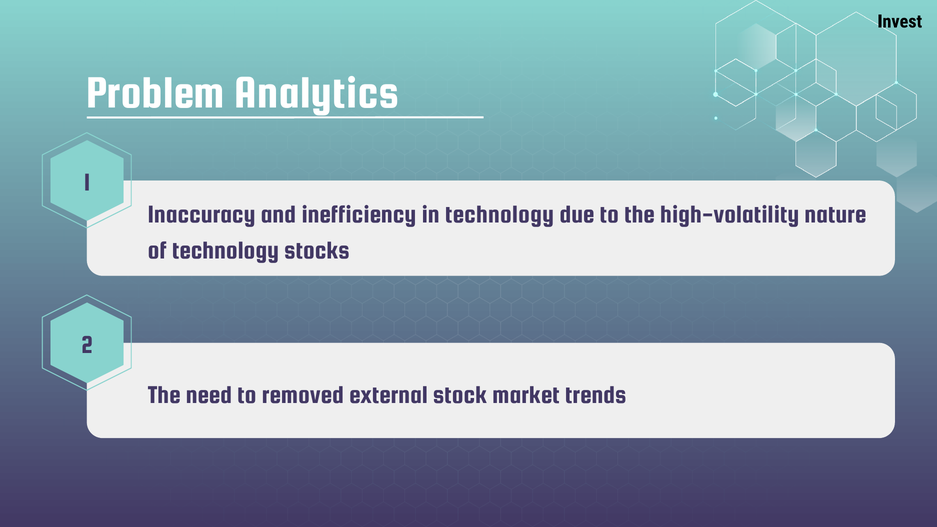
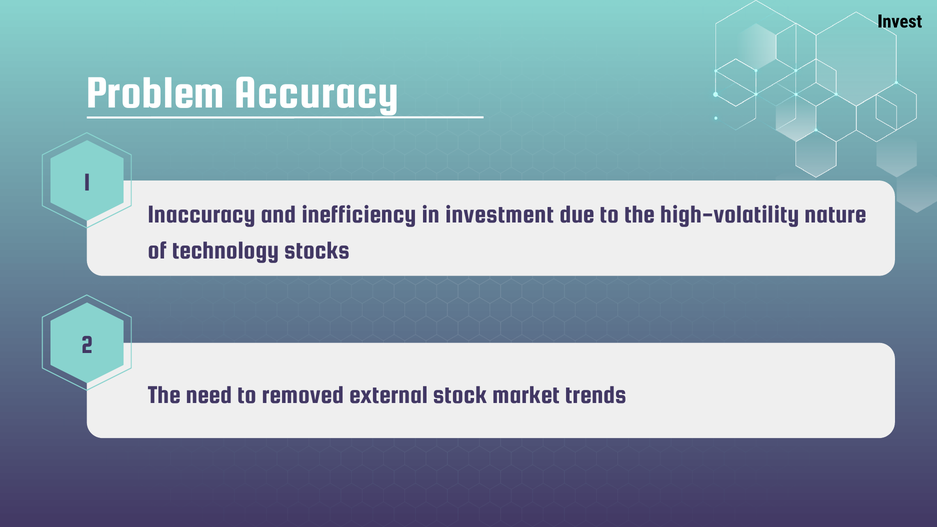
Analytics: Analytics -> Accuracy
in technology: technology -> investment
